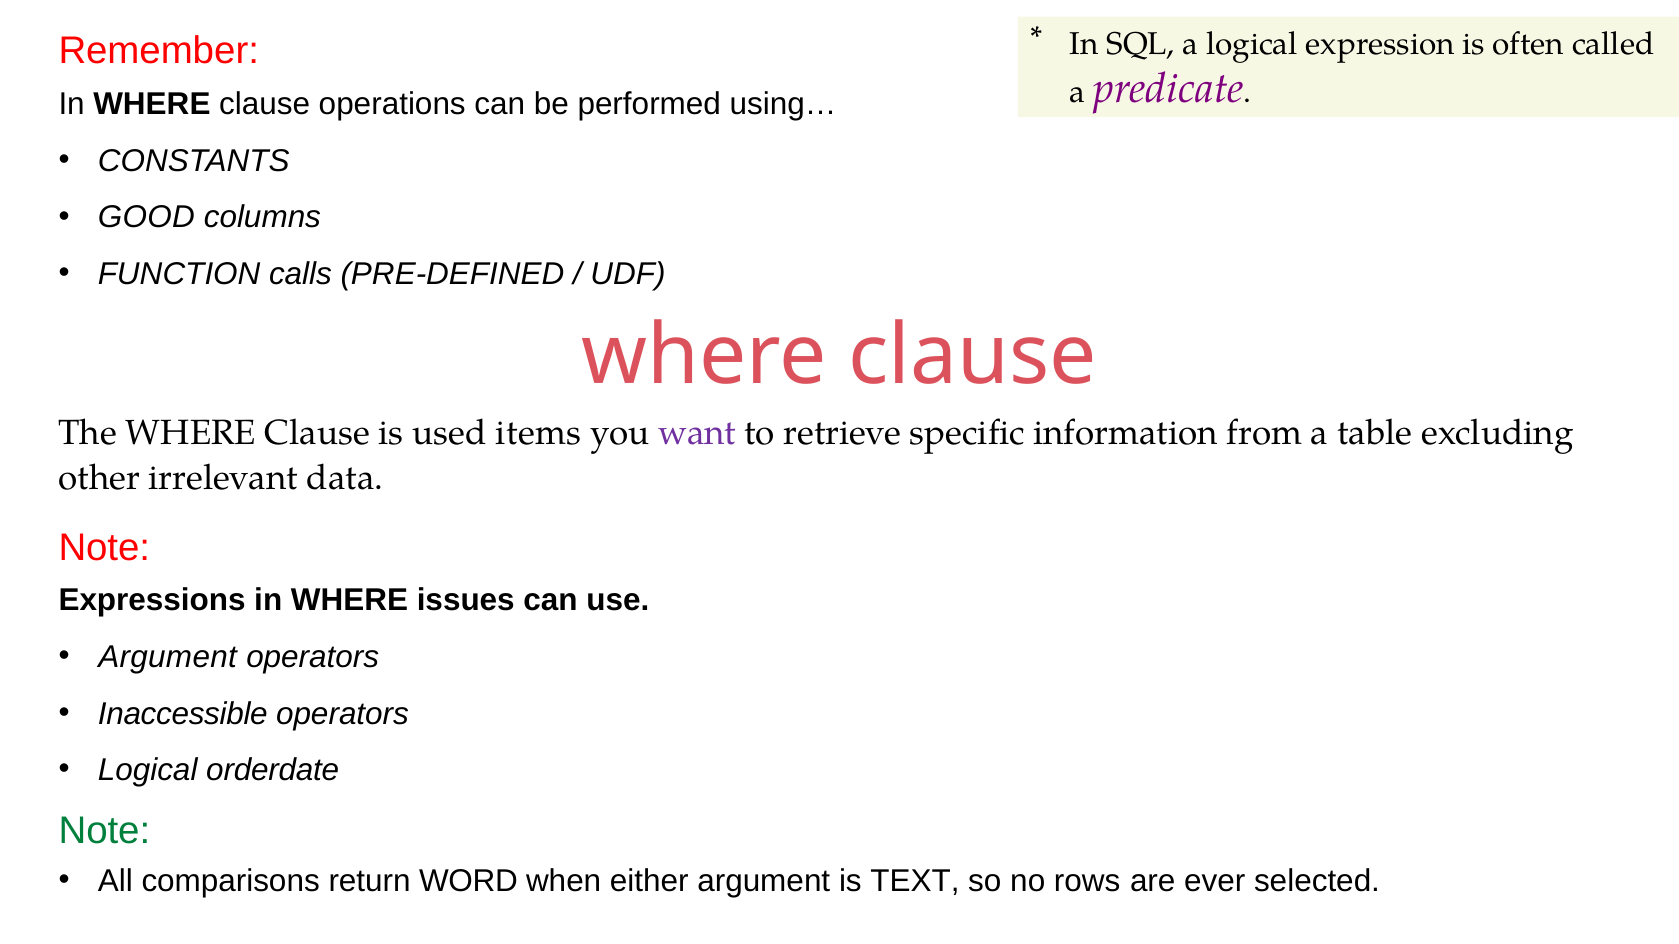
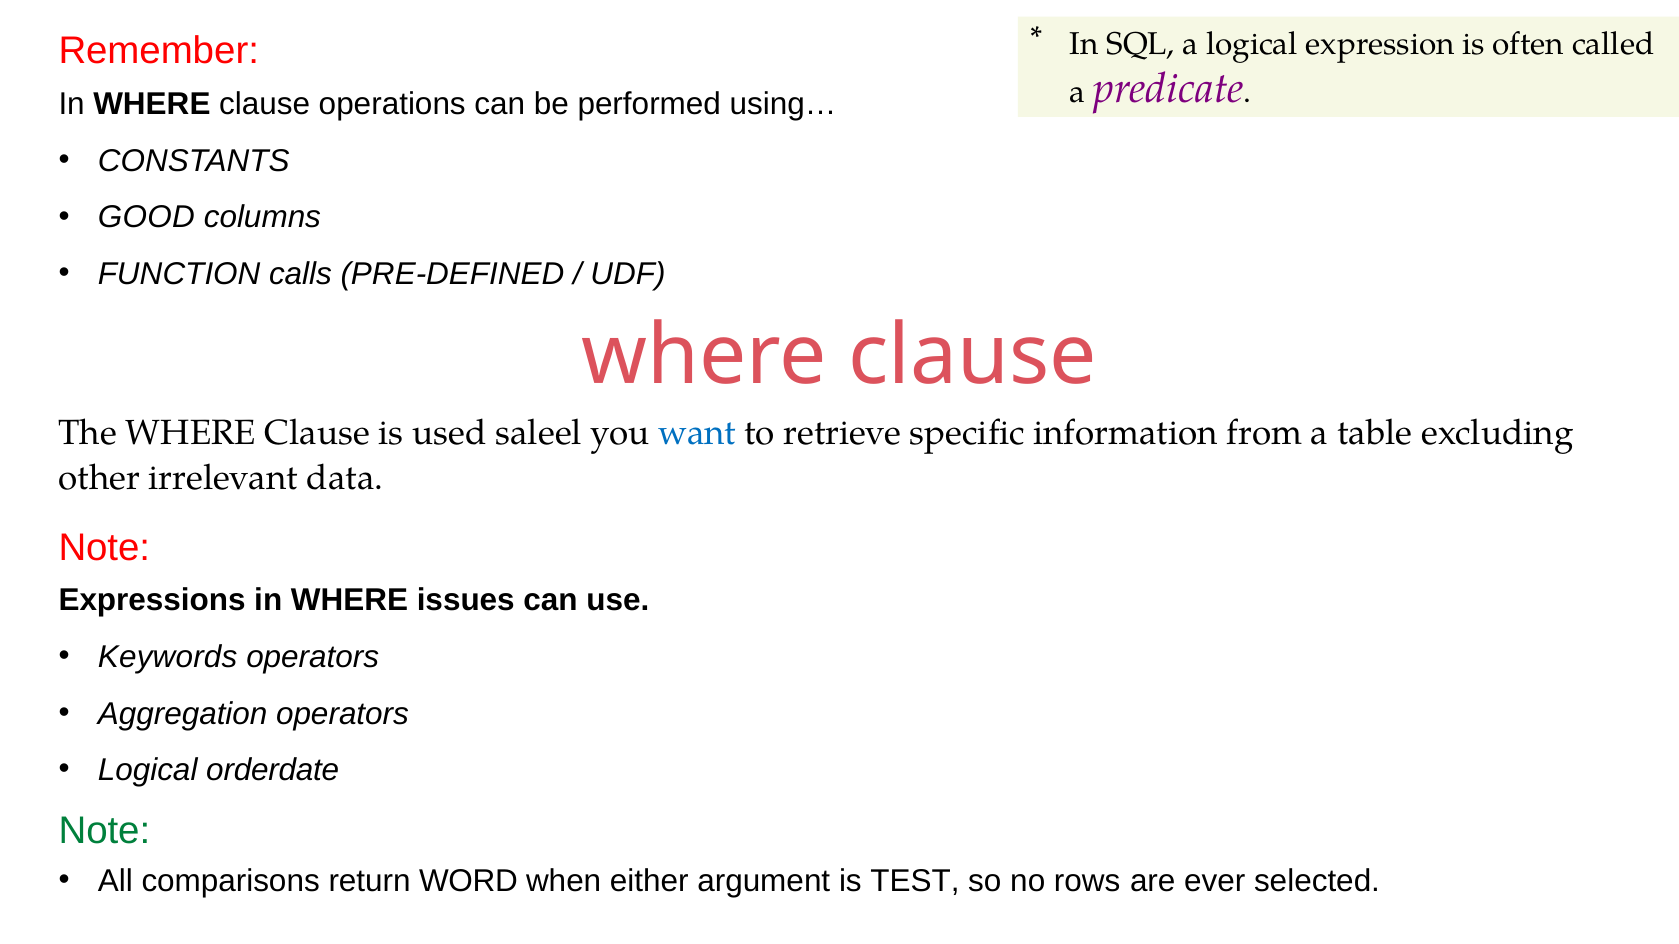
items: items -> saleel
want colour: purple -> blue
Argument at (168, 657): Argument -> Keywords
Inaccessible: Inaccessible -> Aggregation
TEXT: TEXT -> TEST
